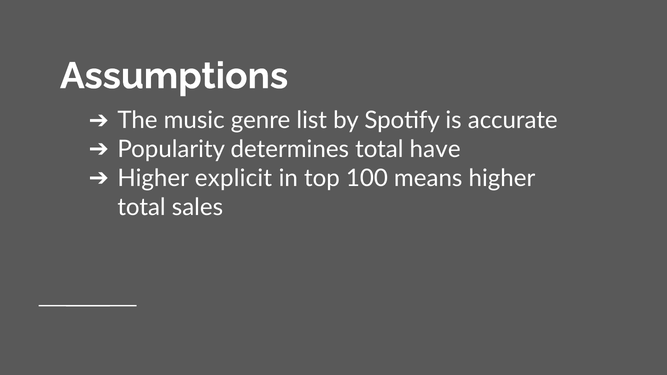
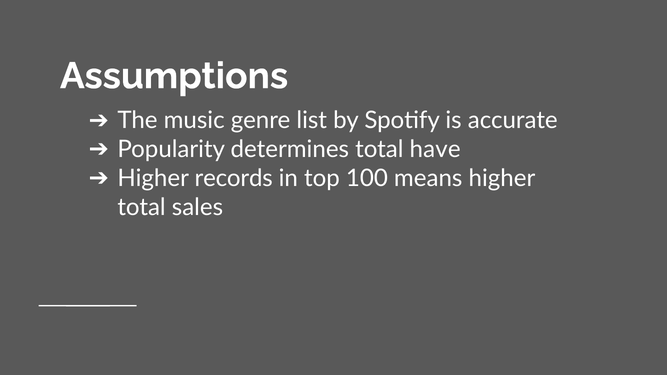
explicit: explicit -> records
